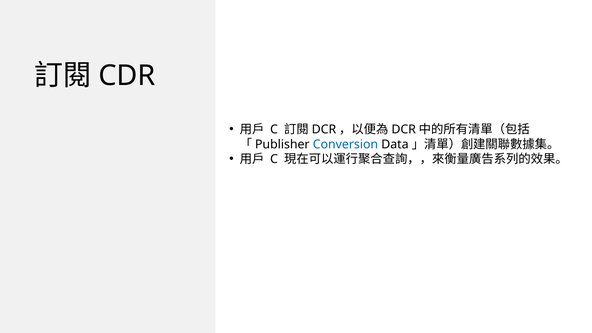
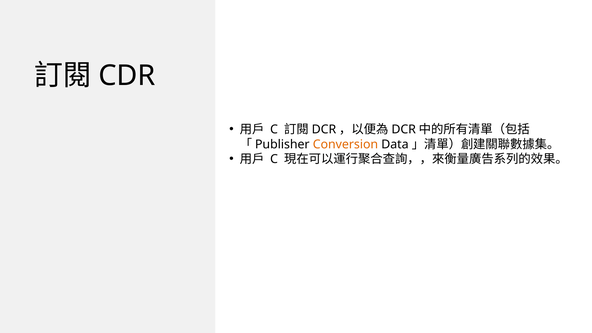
Conversion colour: blue -> orange
